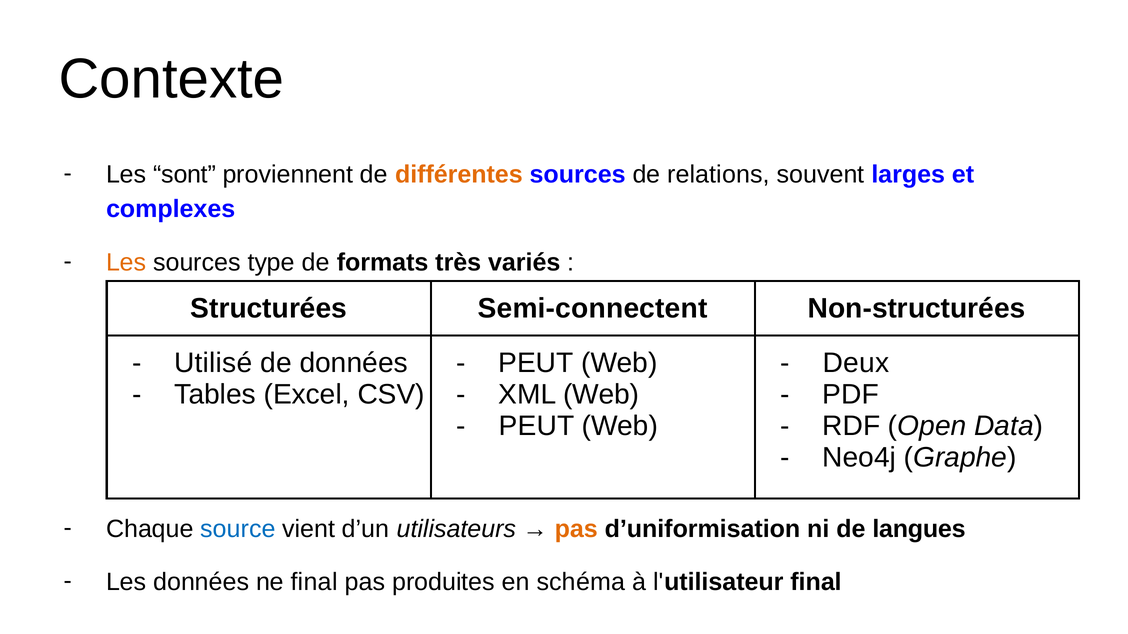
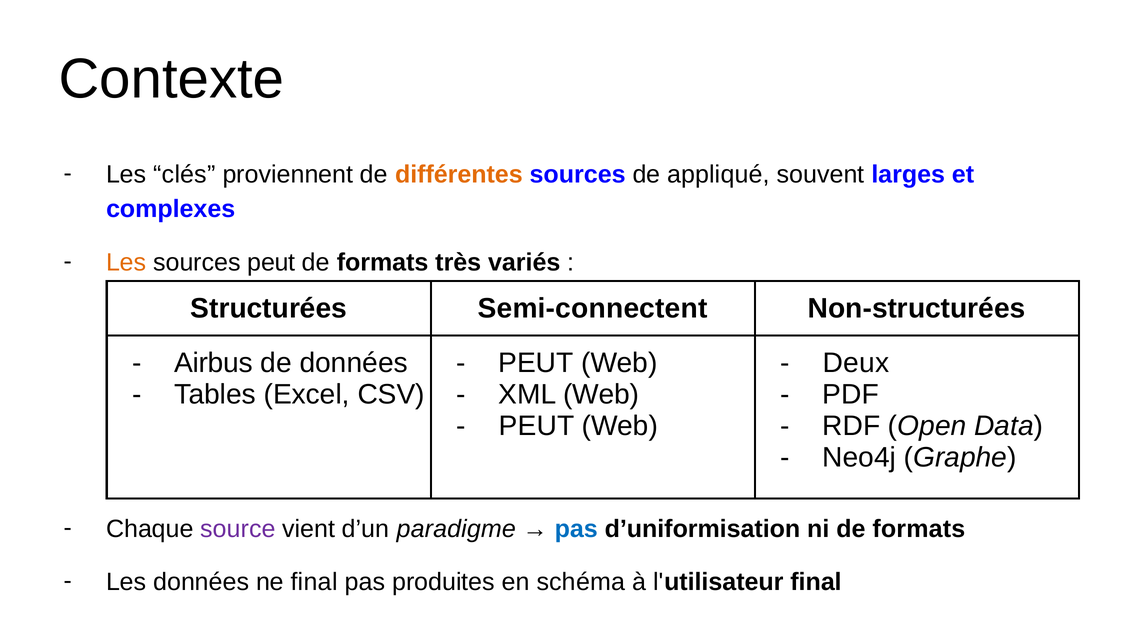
sont: sont -> clés
relations: relations -> appliqué
sources type: type -> peut
Utilisé: Utilisé -> Airbus
source colour: blue -> purple
utilisateurs: utilisateurs -> paradigme
pas at (576, 529) colour: orange -> blue
ni de langues: langues -> formats
